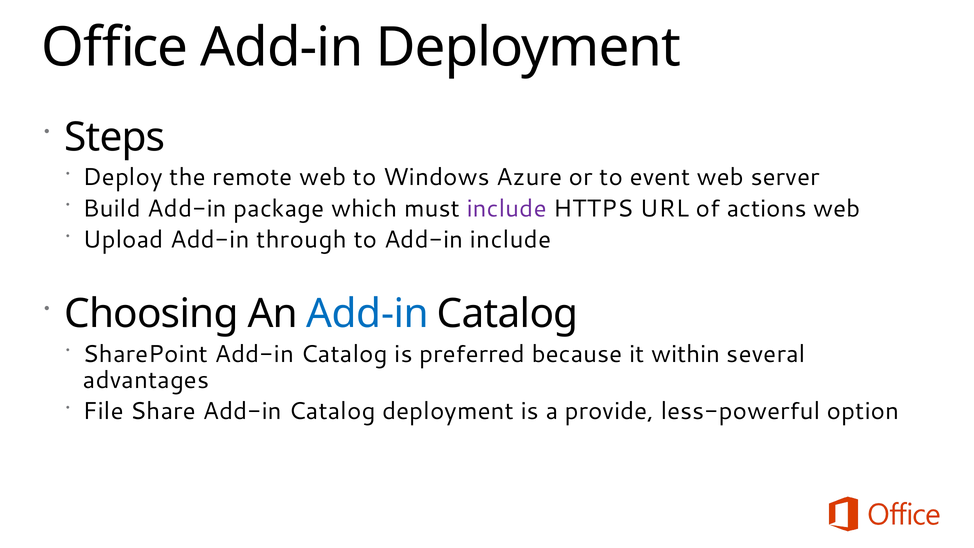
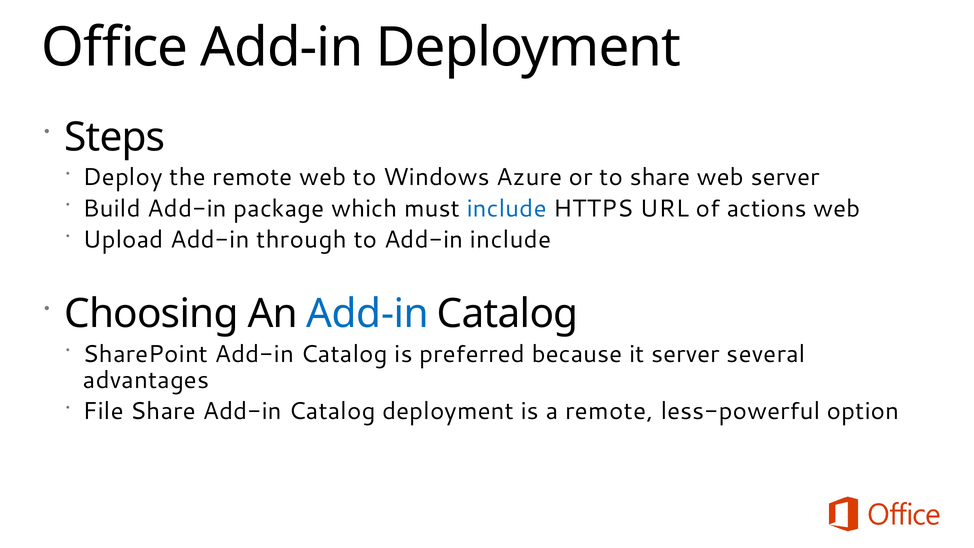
to event: event -> share
include at (507, 209) colour: purple -> blue
it within: within -> server
a provide: provide -> remote
